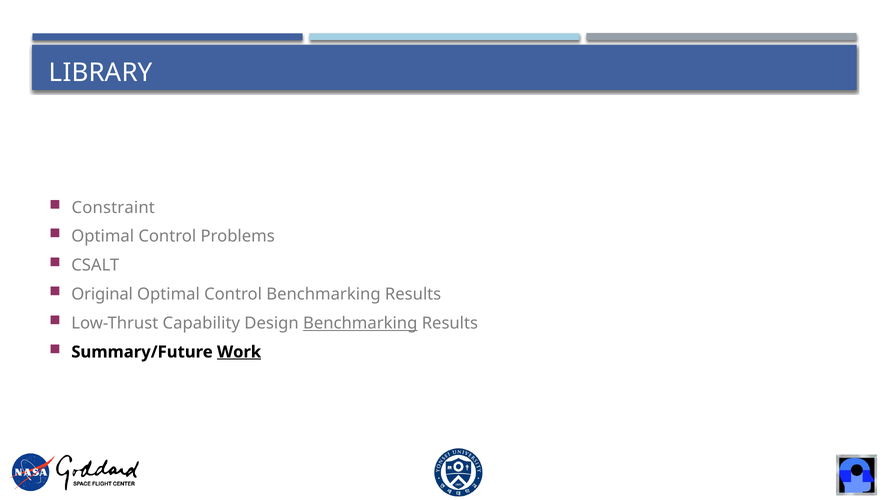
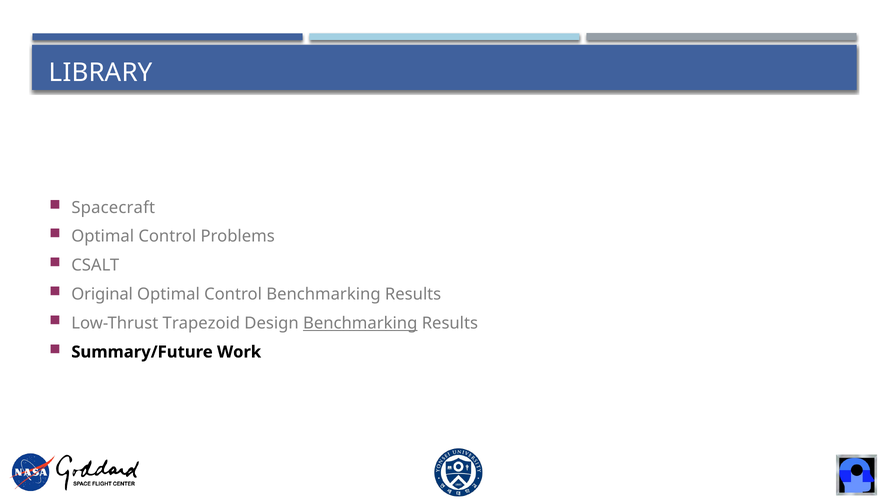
Constraint: Constraint -> Spacecraft
Capability: Capability -> Trapezoid
Work underline: present -> none
